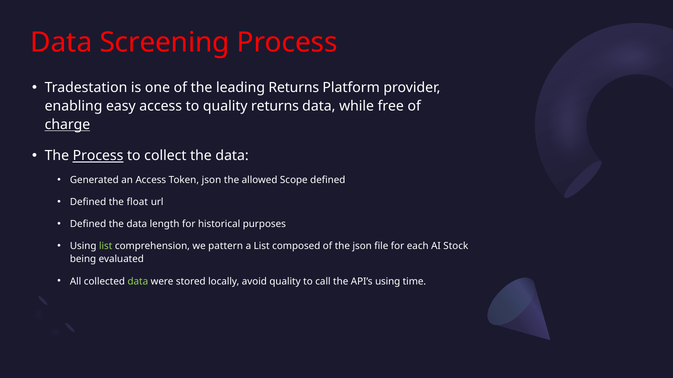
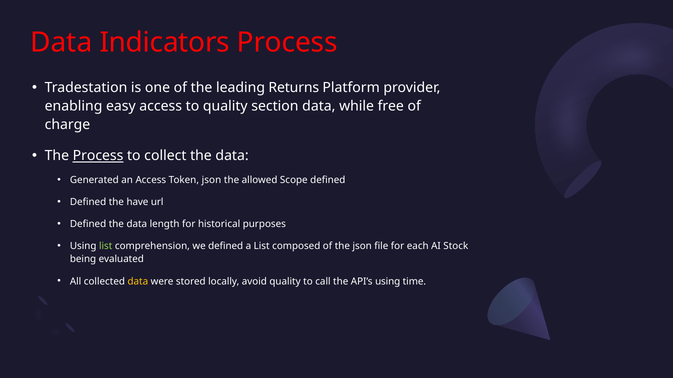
Screening: Screening -> Indicators
quality returns: returns -> section
charge underline: present -> none
float: float -> have
we pattern: pattern -> defined
data at (138, 282) colour: light green -> yellow
